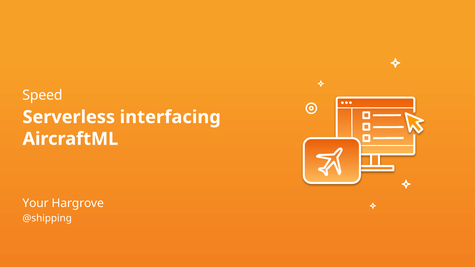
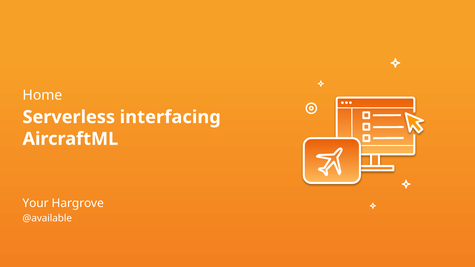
Speed: Speed -> Home
@shipping: @shipping -> @available
